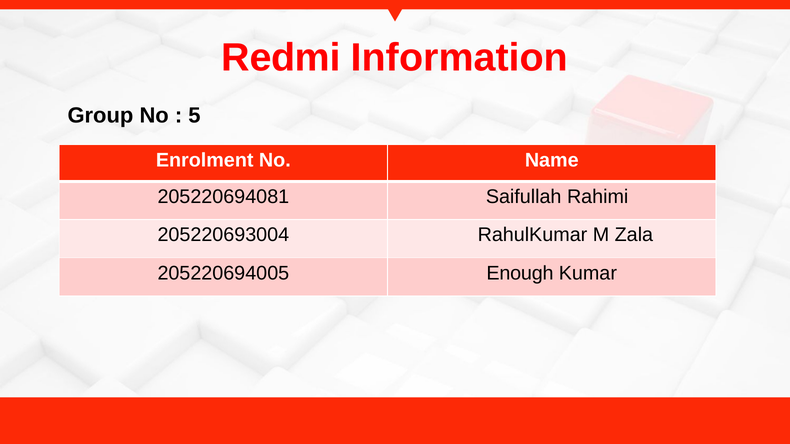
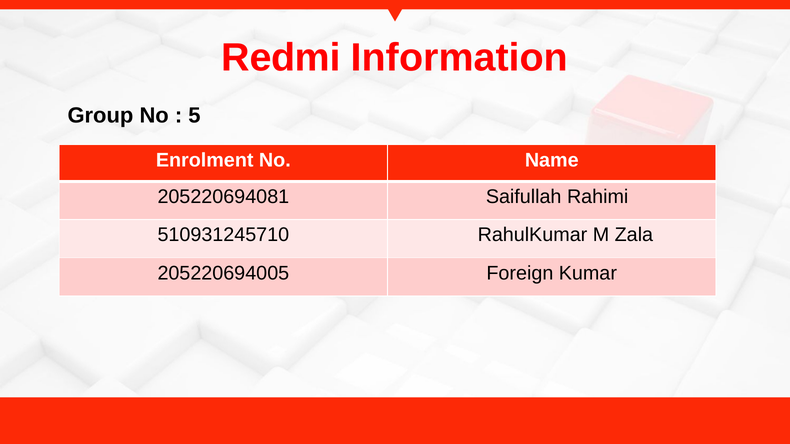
205220693004: 205220693004 -> 510931245710
Enough: Enough -> Foreign
